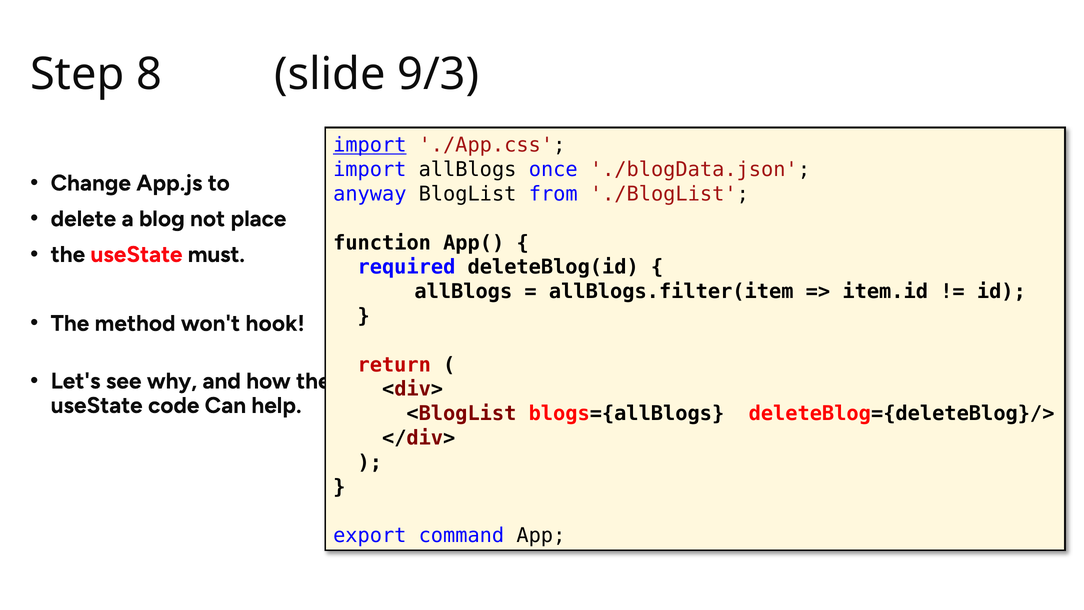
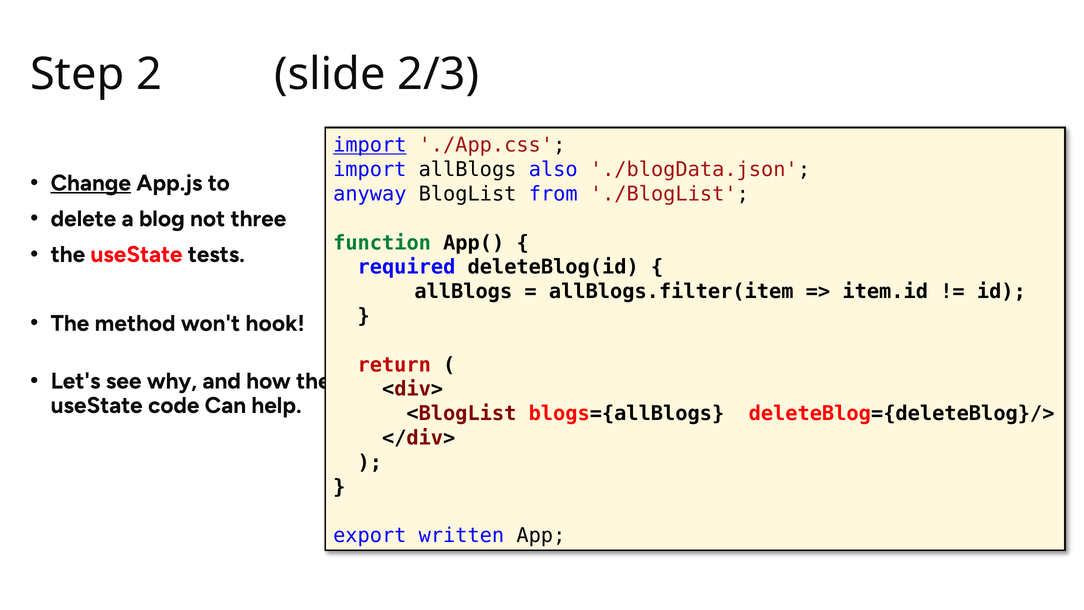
8: 8 -> 2
9/3: 9/3 -> 2/3
once: once -> also
Change underline: none -> present
place: place -> three
function colour: black -> green
must: must -> tests
command: command -> written
